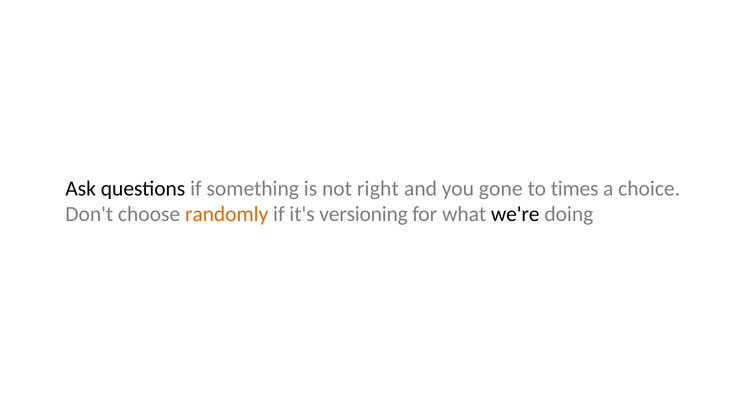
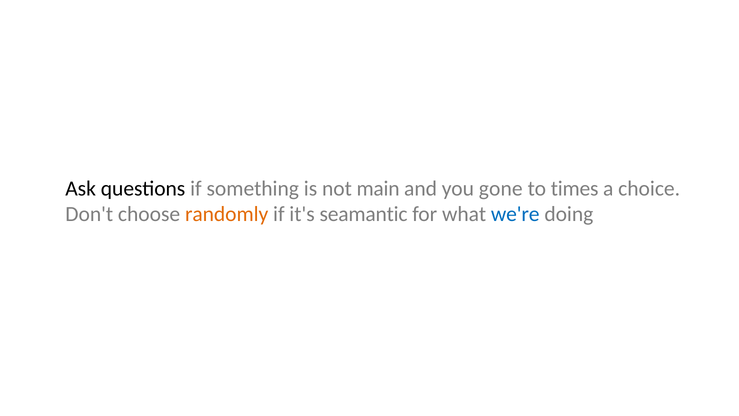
right: right -> main
versioning: versioning -> seamantic
we're colour: black -> blue
